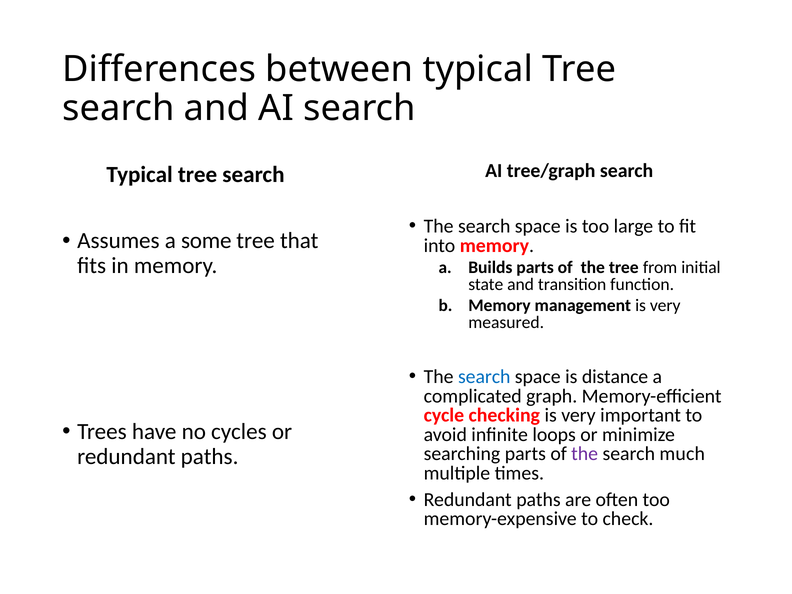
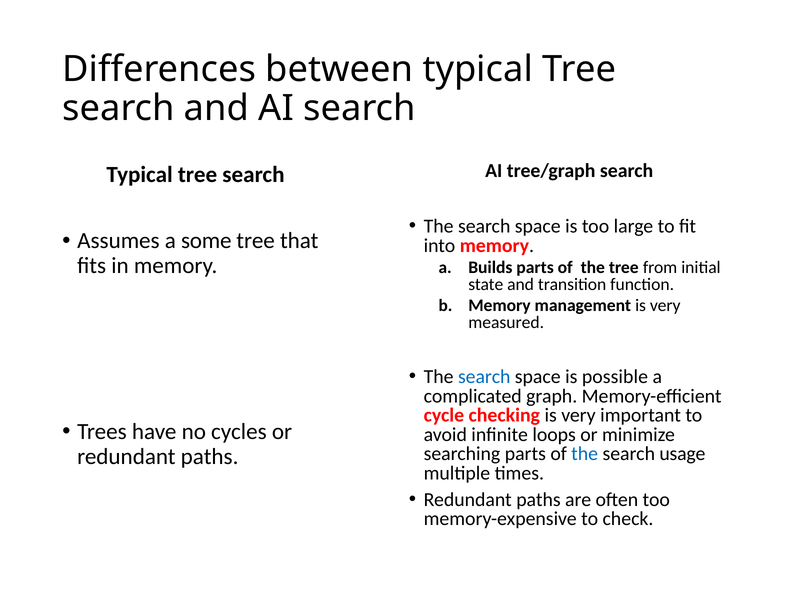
distance: distance -> possible
the at (585, 454) colour: purple -> blue
much: much -> usage
